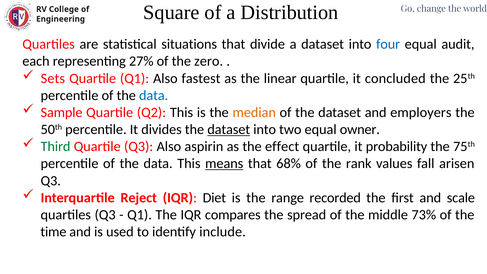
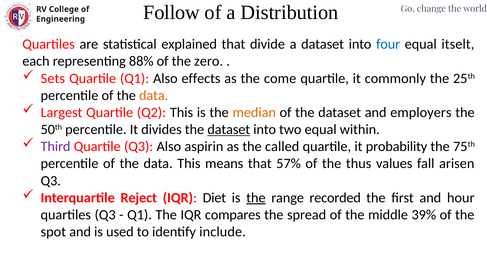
Square: Square -> Follow
situations: situations -> explained
audit: audit -> itselt
27%: 27% -> 88%
fastest: fastest -> effects
linear: linear -> come
concluded: concluded -> commonly
data at (154, 95) colour: blue -> orange
Sample: Sample -> Largest
owner: owner -> within
Third colour: green -> purple
effect: effect -> called
means underline: present -> none
68%: 68% -> 57%
rank: rank -> thus
the at (256, 198) underline: none -> present
scale: scale -> hour
73%: 73% -> 39%
time: time -> spot
